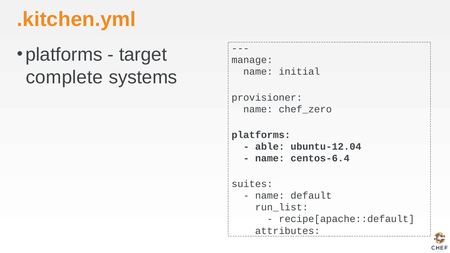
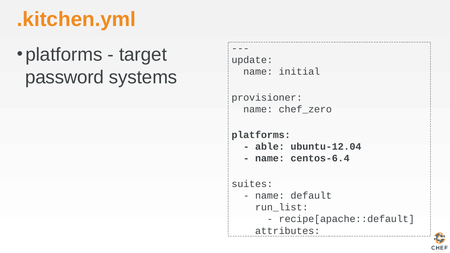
manage: manage -> update
complete: complete -> password
